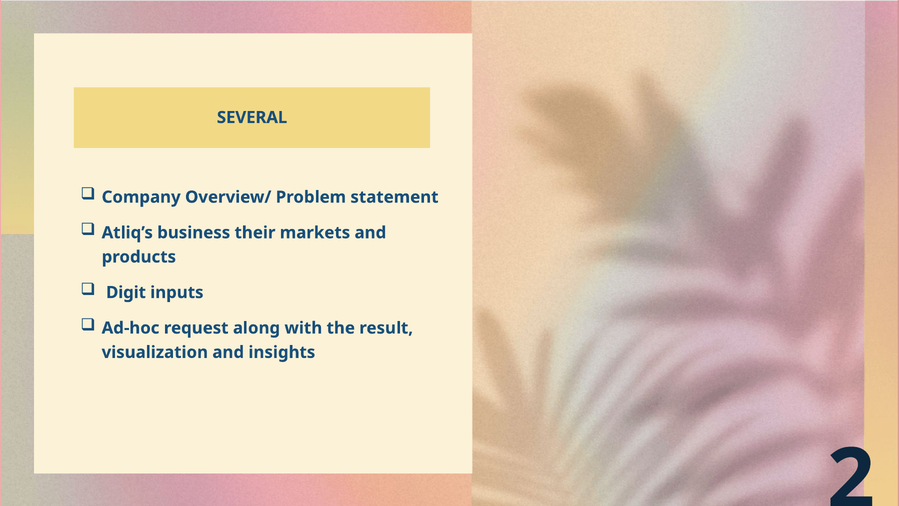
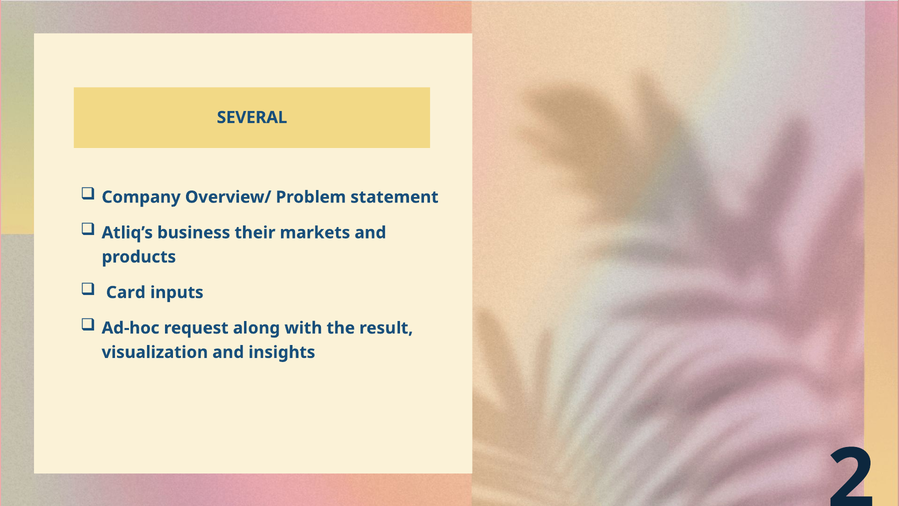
Digit: Digit -> Card
